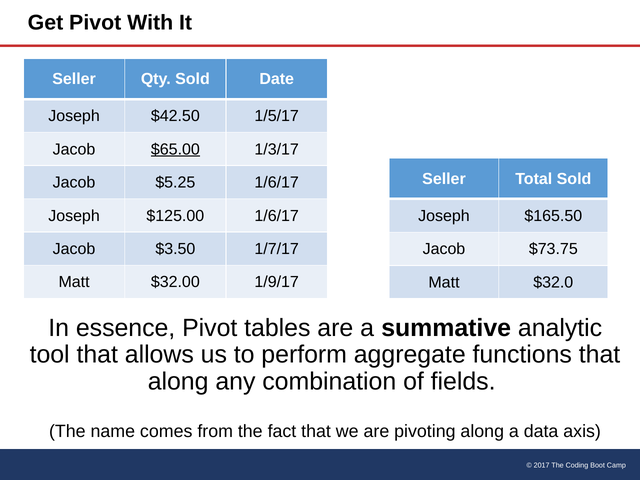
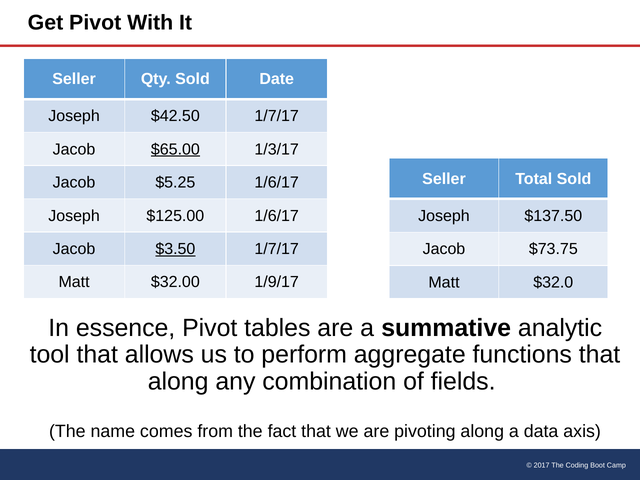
$42.50 1/5/17: 1/5/17 -> 1/7/17
$165.50: $165.50 -> $137.50
$3.50 underline: none -> present
